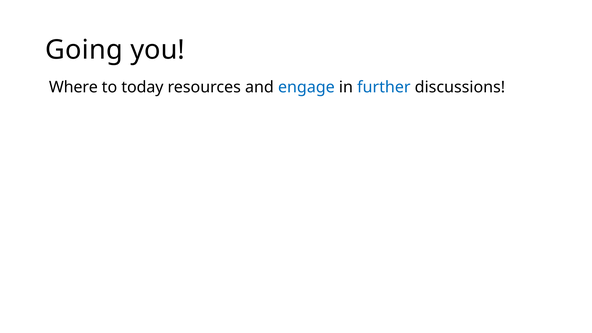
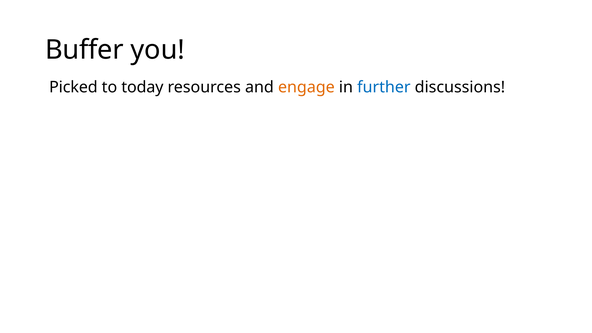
Going: Going -> Buffer
Where: Where -> Picked
engage colour: blue -> orange
